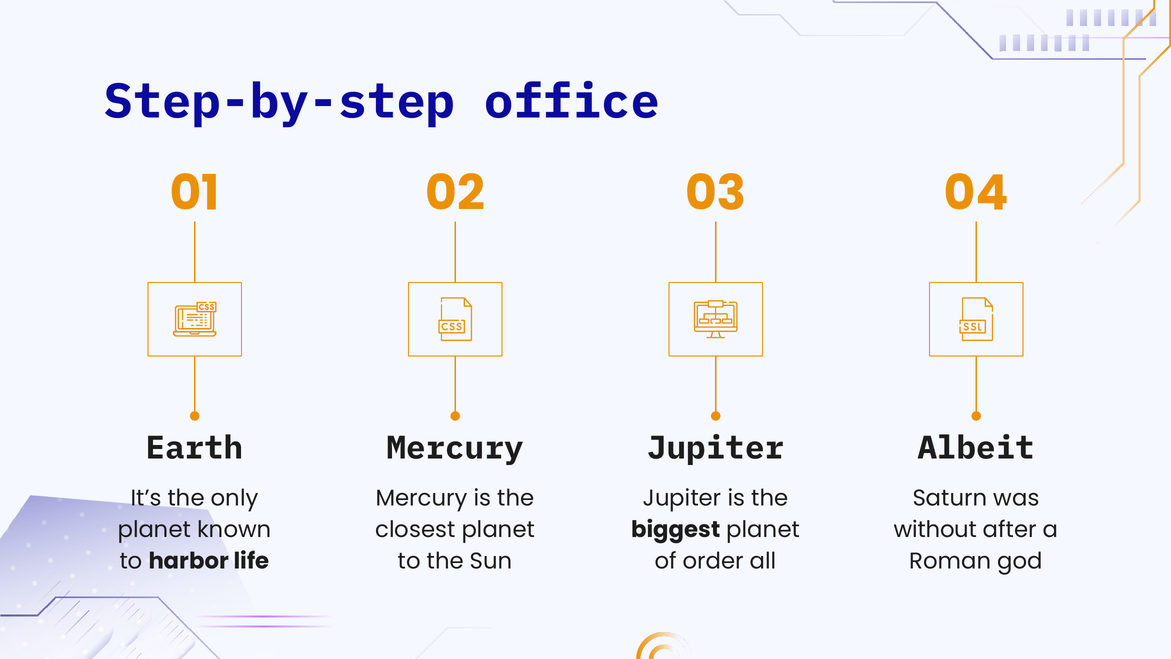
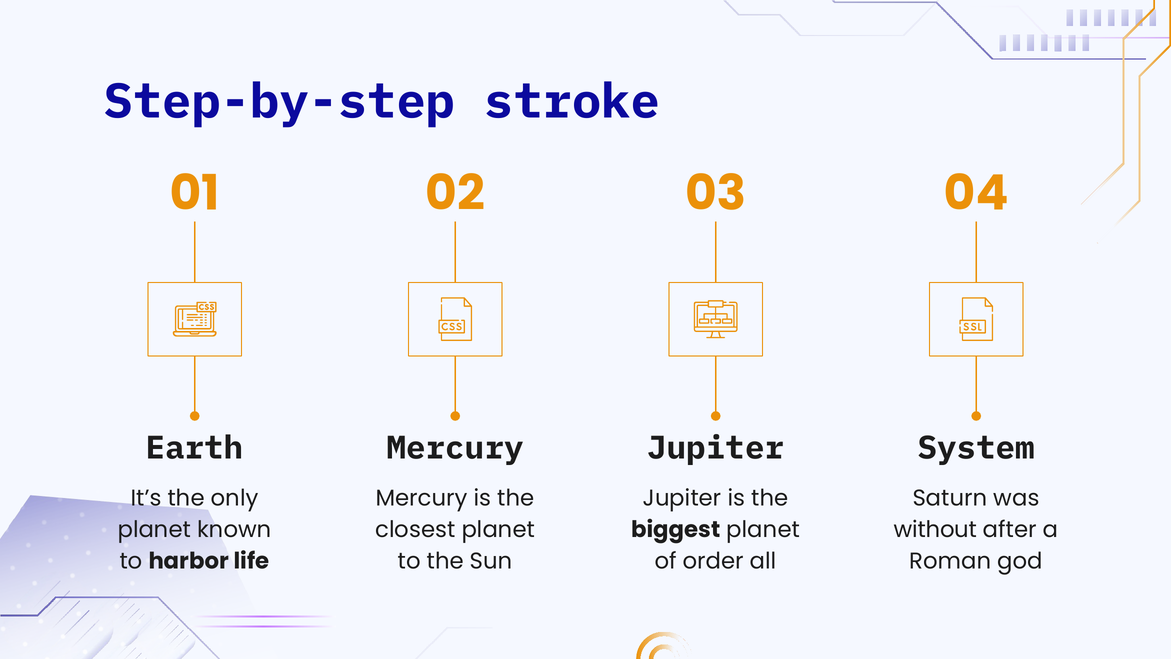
office: office -> stroke
Albeit: Albeit -> System
